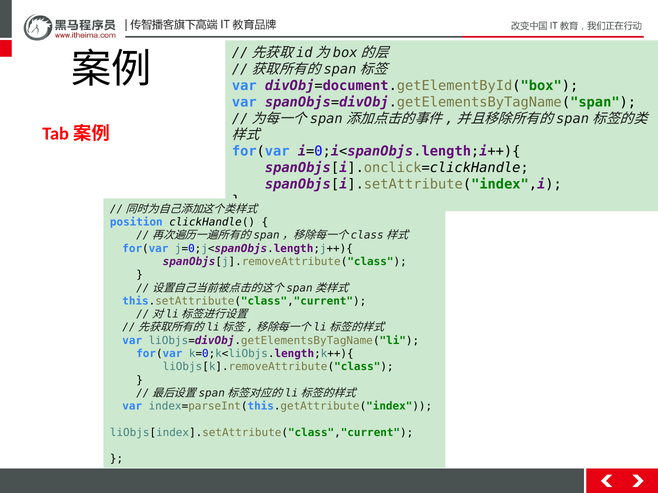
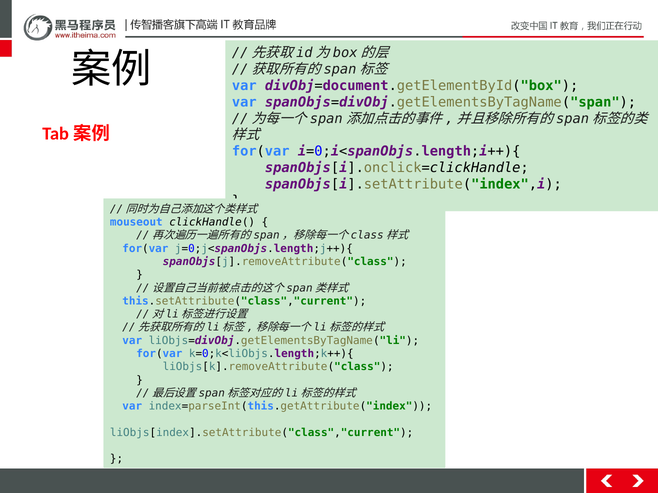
position: position -> mouseout
